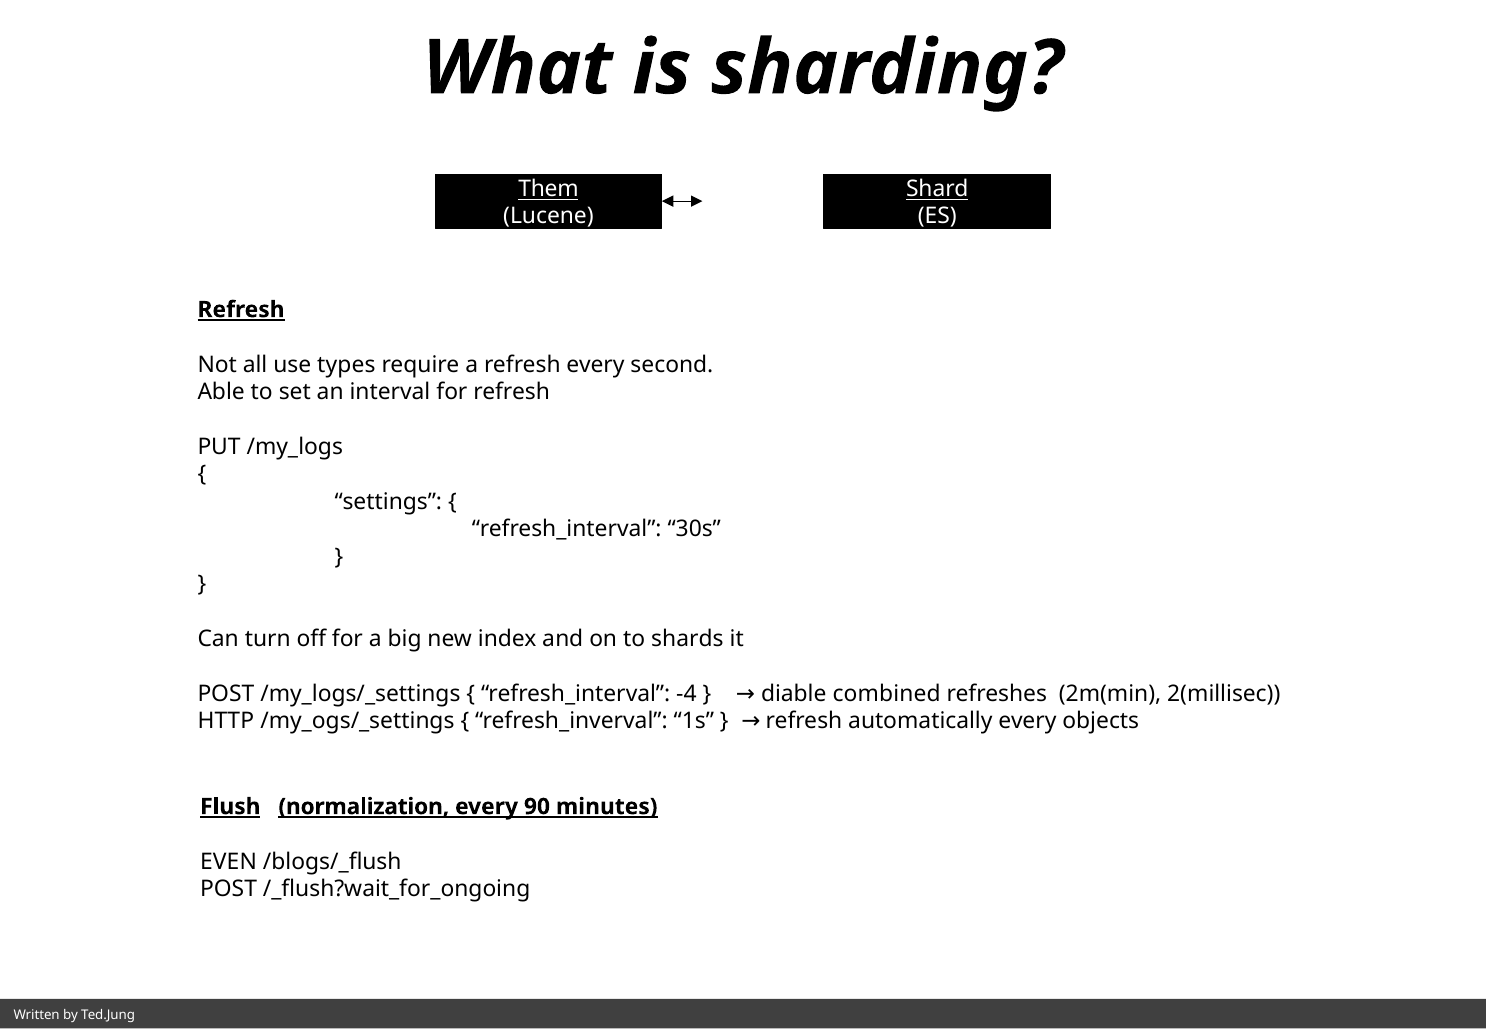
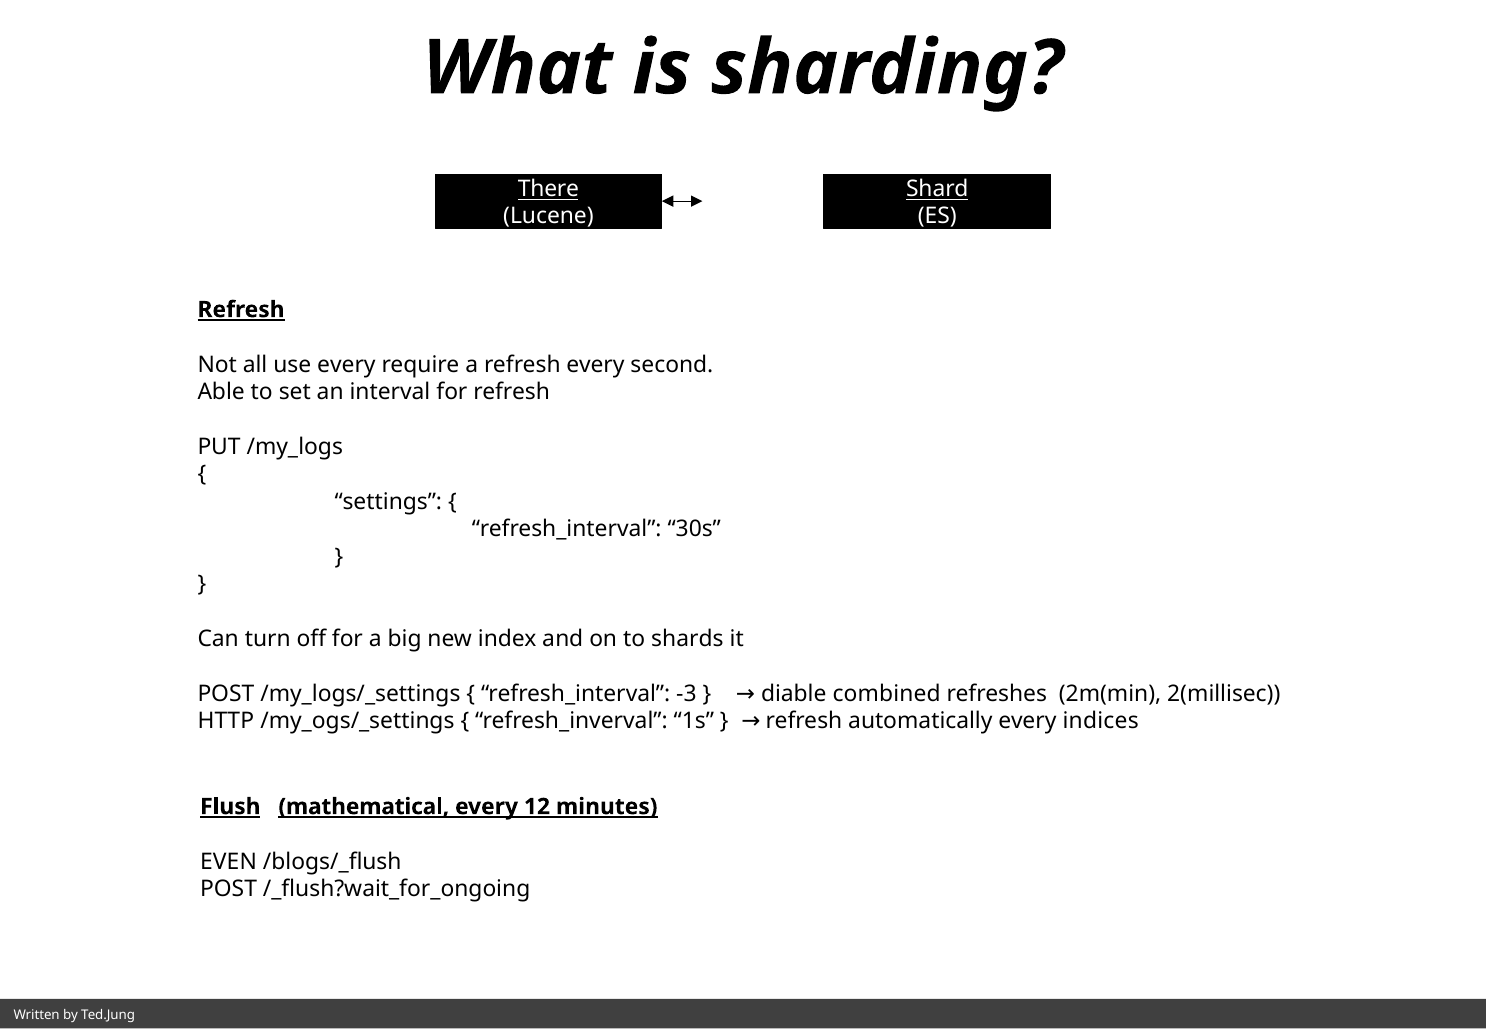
Them: Them -> There
use types: types -> every
-4: -4 -> -3
objects: objects -> indices
normalization: normalization -> mathematical
90: 90 -> 12
